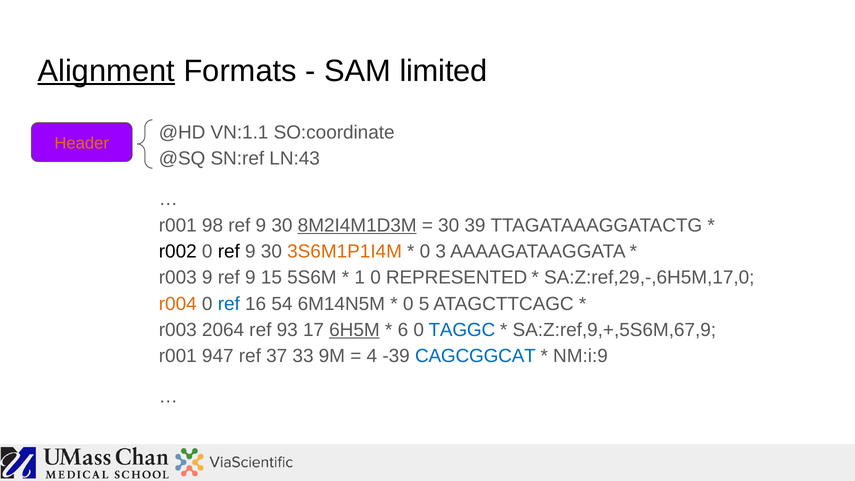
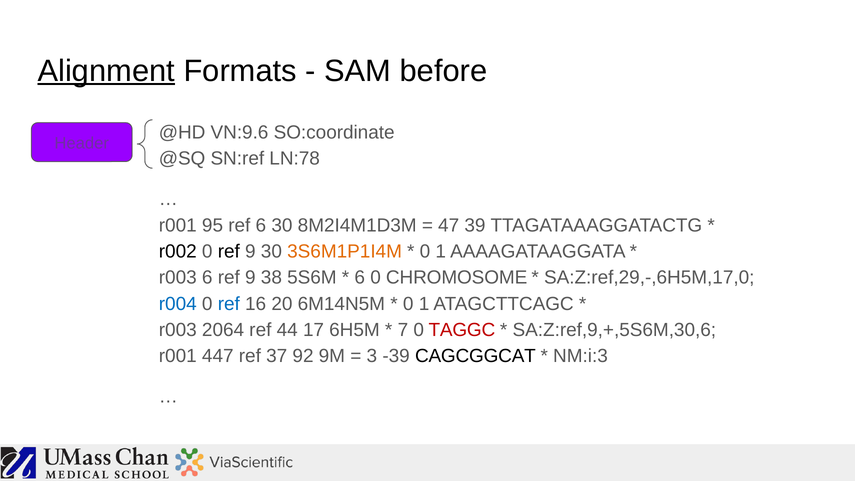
limited: limited -> before
VN:1.1: VN:1.1 -> VN:9.6
Header colour: orange -> purple
LN:43: LN:43 -> LN:78
98: 98 -> 95
9 at (261, 225): 9 -> 6
8M2I4M1D3M underline: present -> none
30 at (449, 225): 30 -> 47
3 at (441, 251): 3 -> 1
r003 9: 9 -> 6
15: 15 -> 38
1 at (360, 278): 1 -> 6
REPRESENTED: REPRESENTED -> CHROMOSOME
r004 colour: orange -> blue
54: 54 -> 20
5 at (424, 304): 5 -> 1
93: 93 -> 44
6H5M underline: present -> none
6: 6 -> 7
TAGGC colour: blue -> red
SA:Z:ref,9,+,5S6M,67,9: SA:Z:ref,9,+,5S6M,67,9 -> SA:Z:ref,9,+,5S6M,30,6
947: 947 -> 447
33: 33 -> 92
4: 4 -> 3
CAGCGGCAT colour: blue -> black
NM:i:9: NM:i:9 -> NM:i:3
